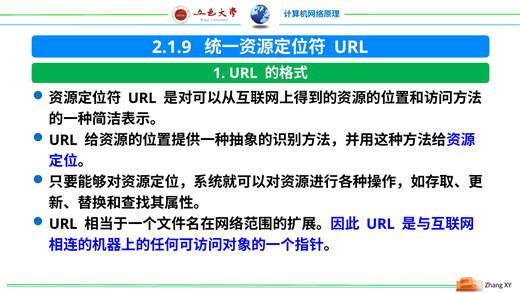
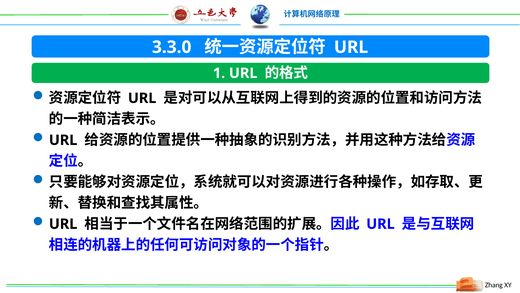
2.1.9: 2.1.9 -> 3.3.0
